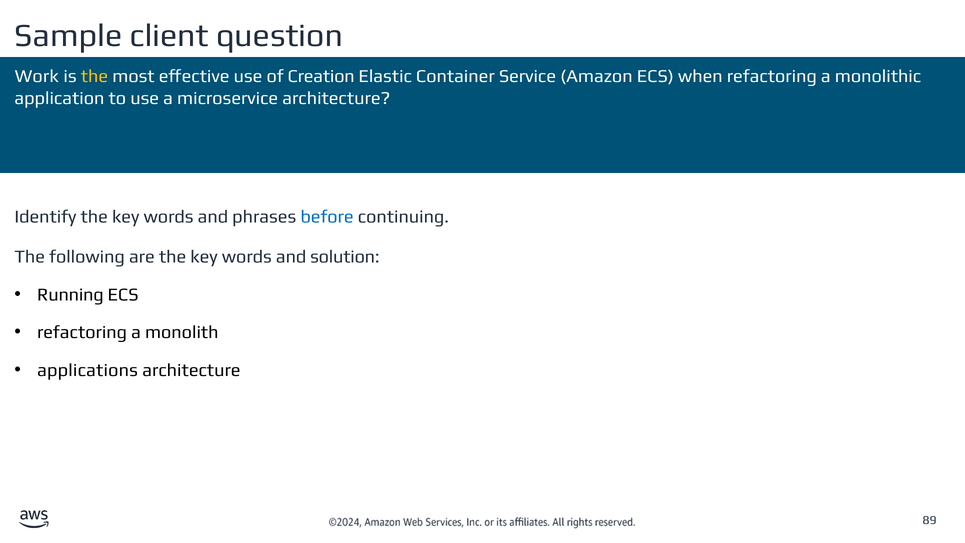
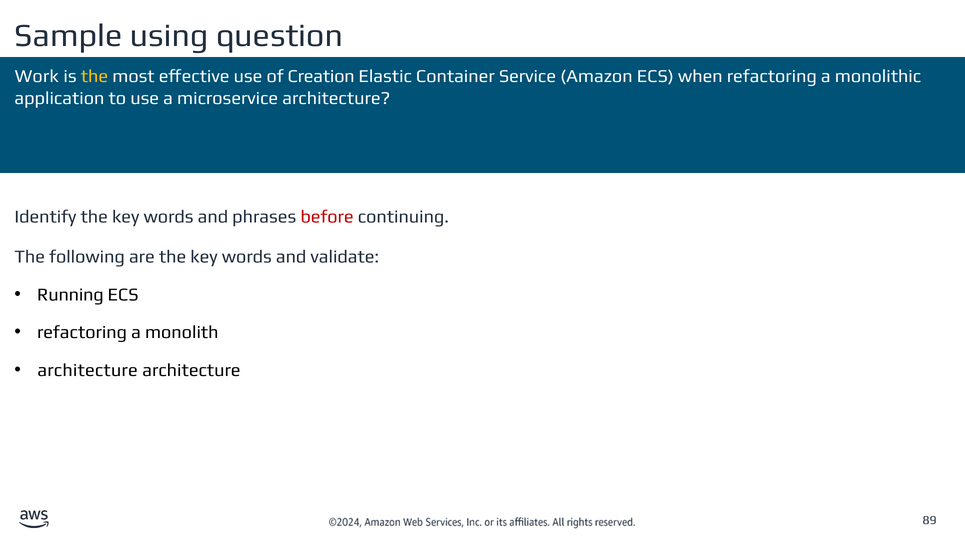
client: client -> using
before colour: blue -> red
solution: solution -> validate
applications at (88, 370): applications -> architecture
